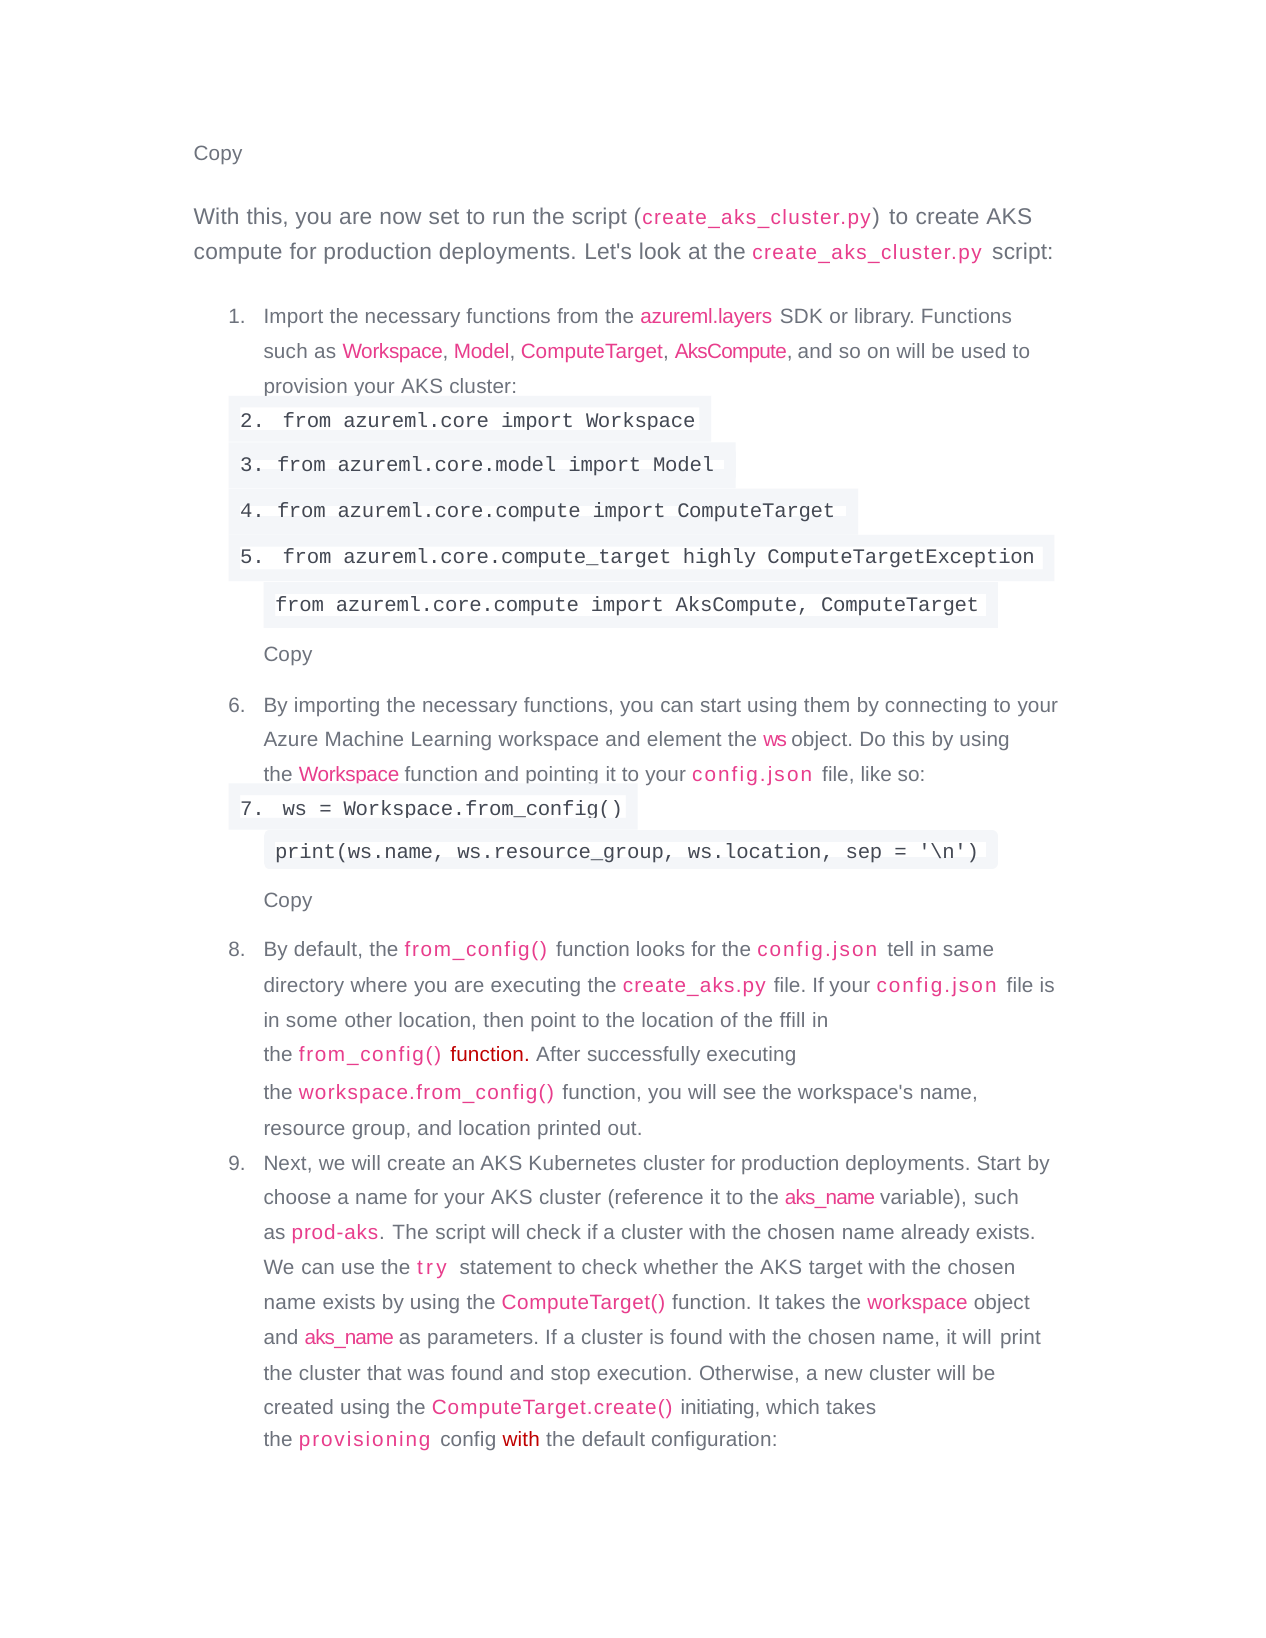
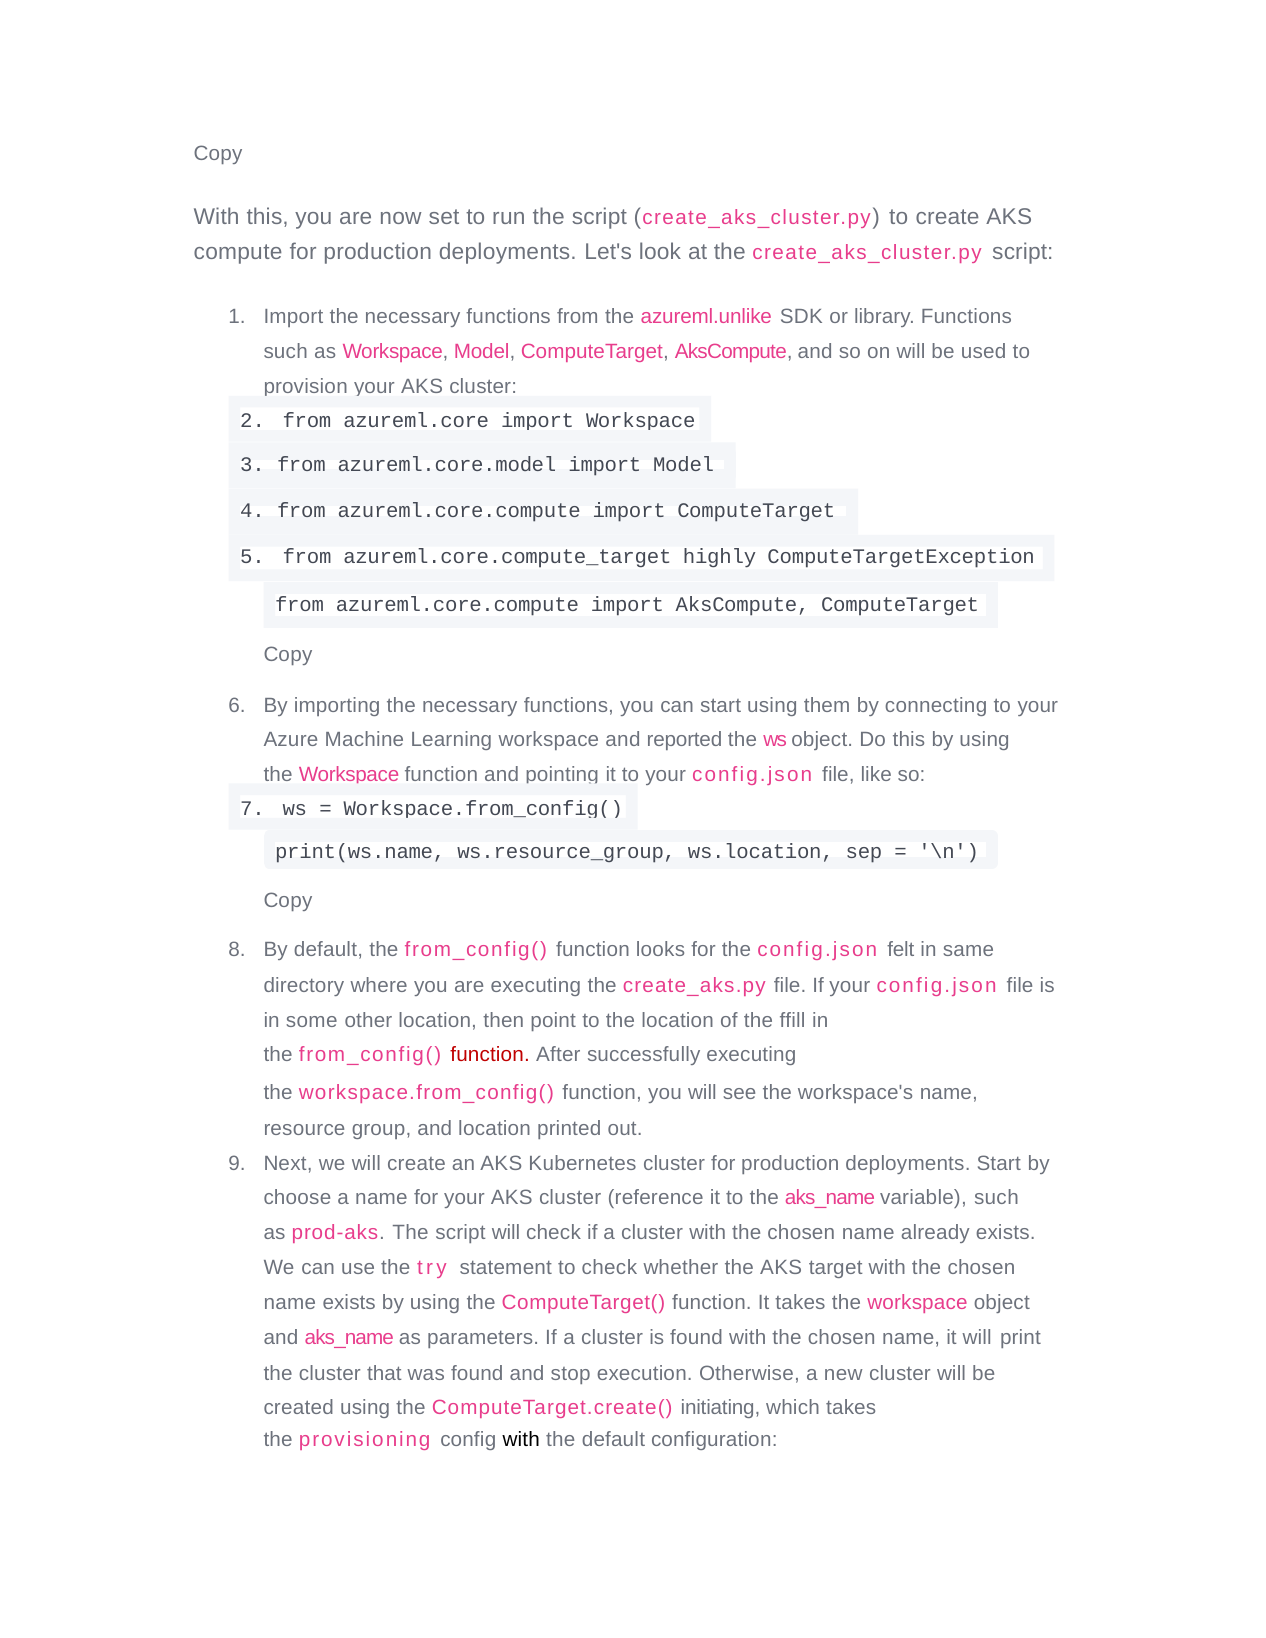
azureml.layers: azureml.layers -> azureml.unlike
element: element -> reported
tell: tell -> felt
with at (521, 1440) colour: red -> black
